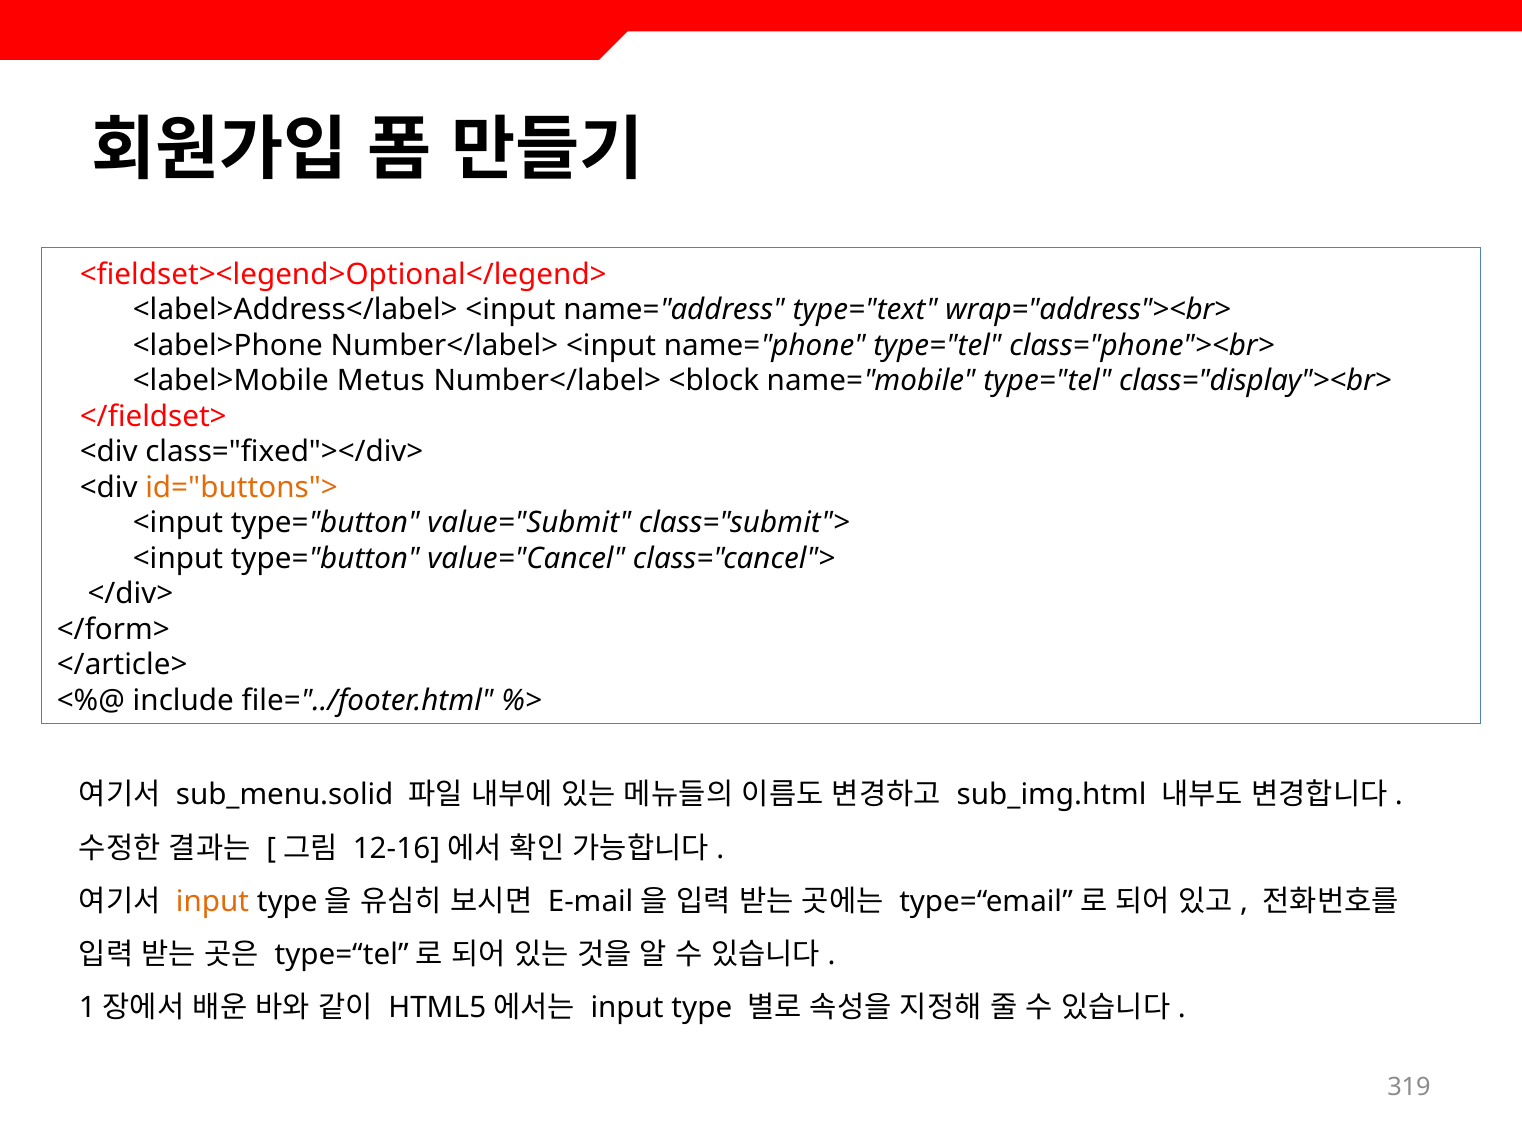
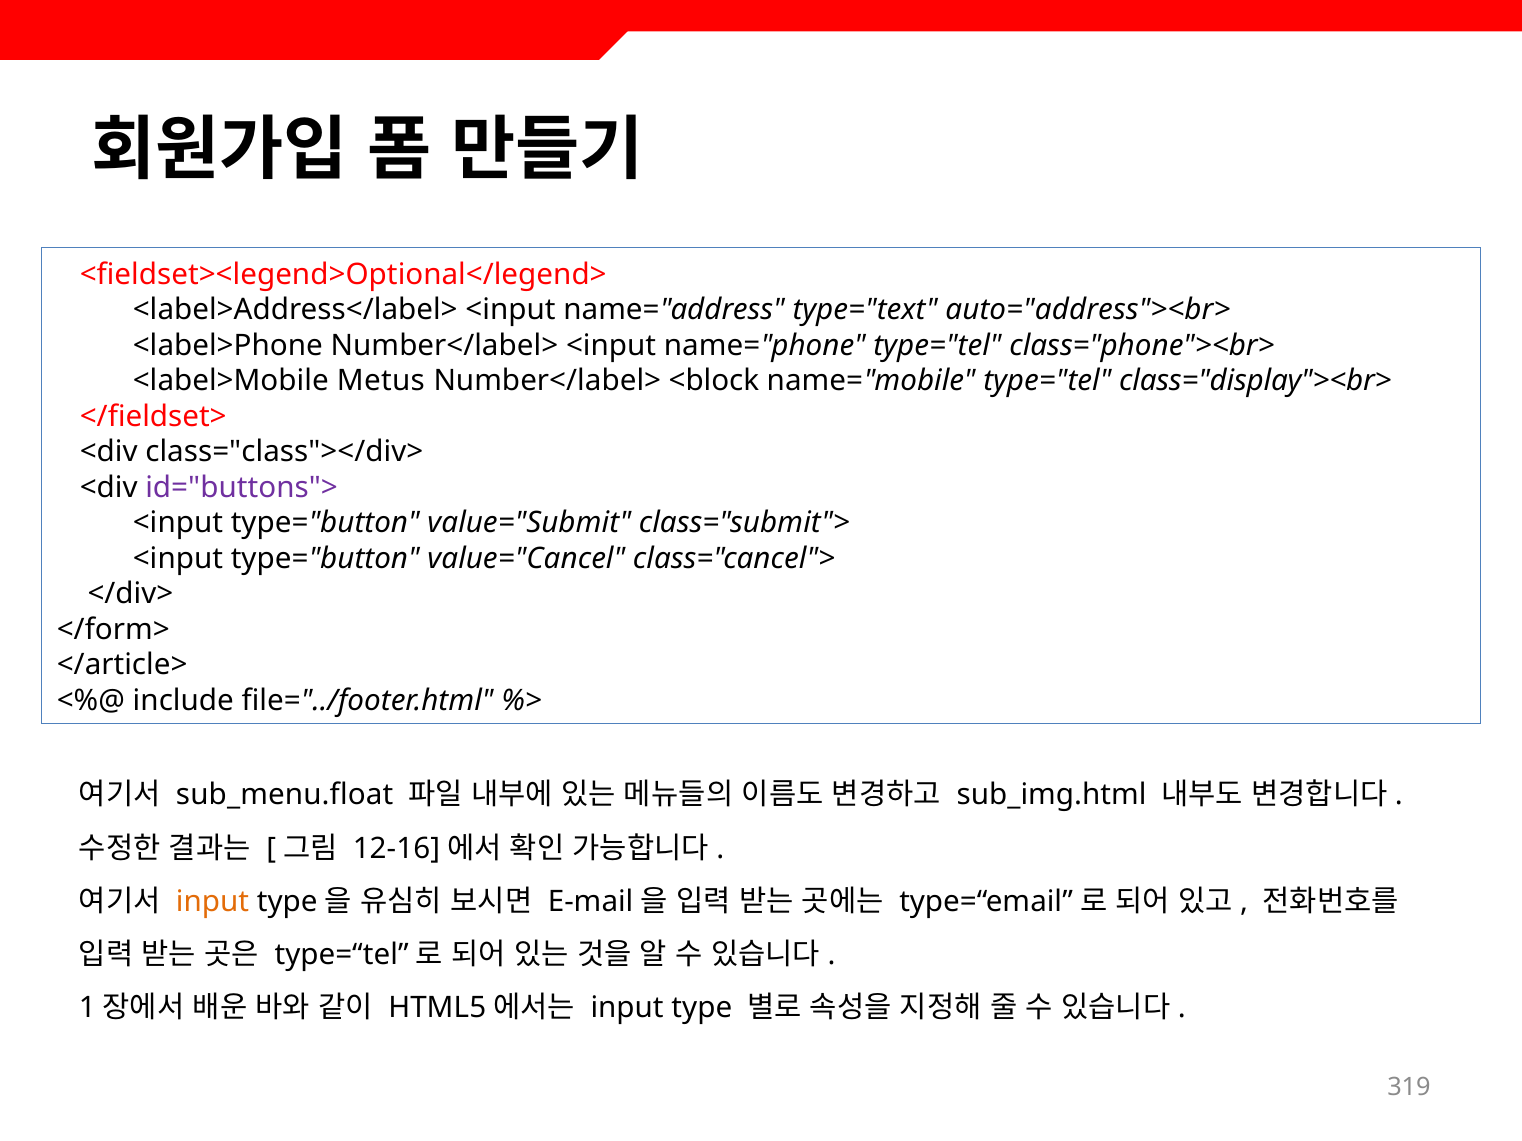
wrap="address"><br>: wrap="address"><br> -> auto="address"><br>
class="fixed"></div>: class="fixed"></div> -> class="class"></div>
id="buttons"> colour: orange -> purple
sub_menu.solid: sub_menu.solid -> sub_menu.float
